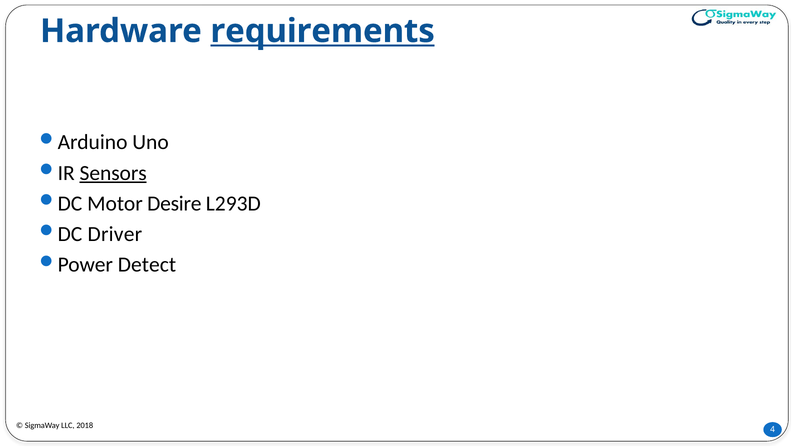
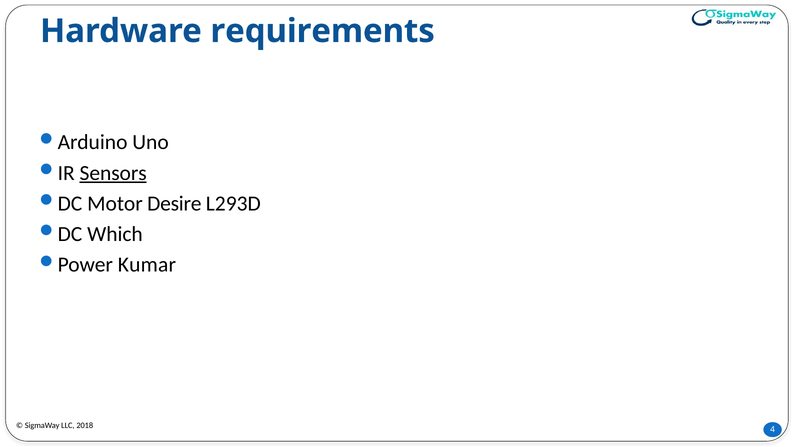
requirements underline: present -> none
Driver: Driver -> Which
Detect: Detect -> Kumar
